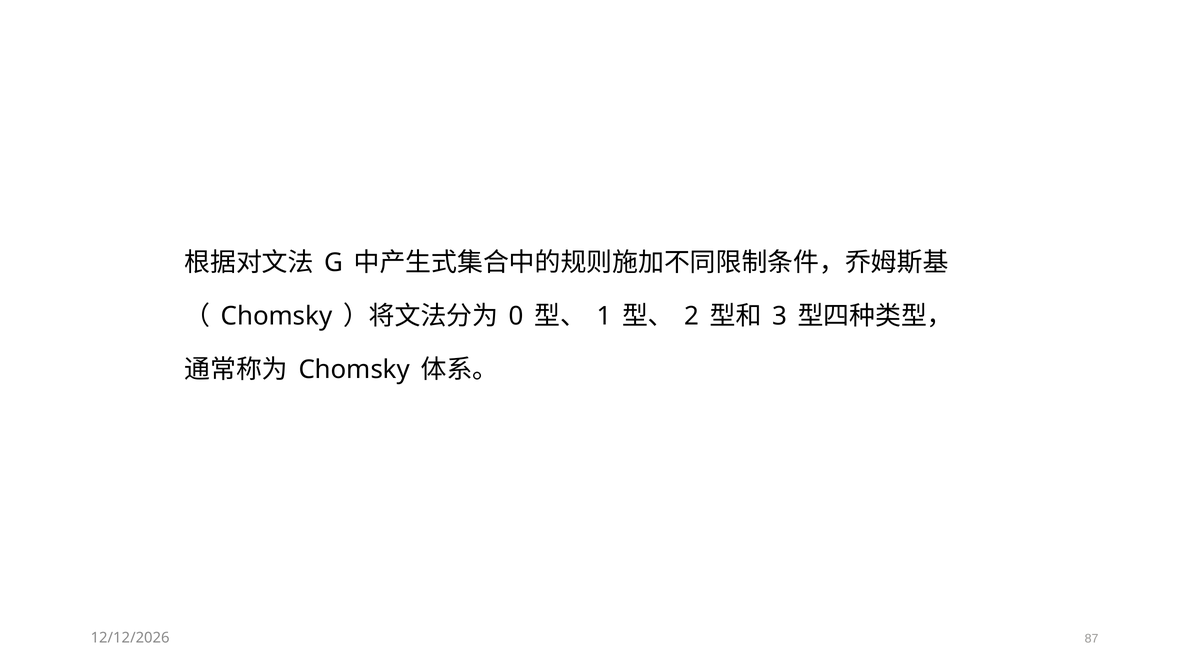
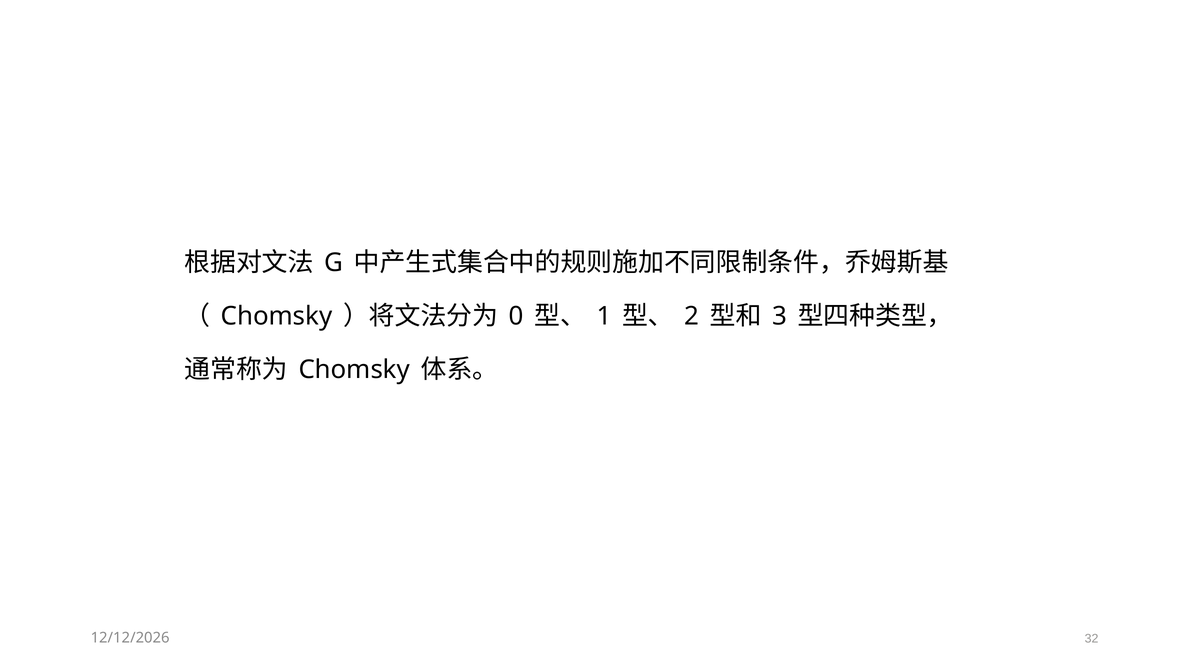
87: 87 -> 32
